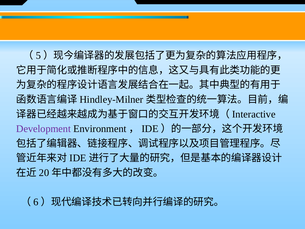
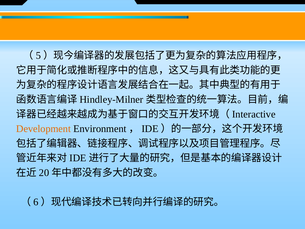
Development colour: purple -> orange
